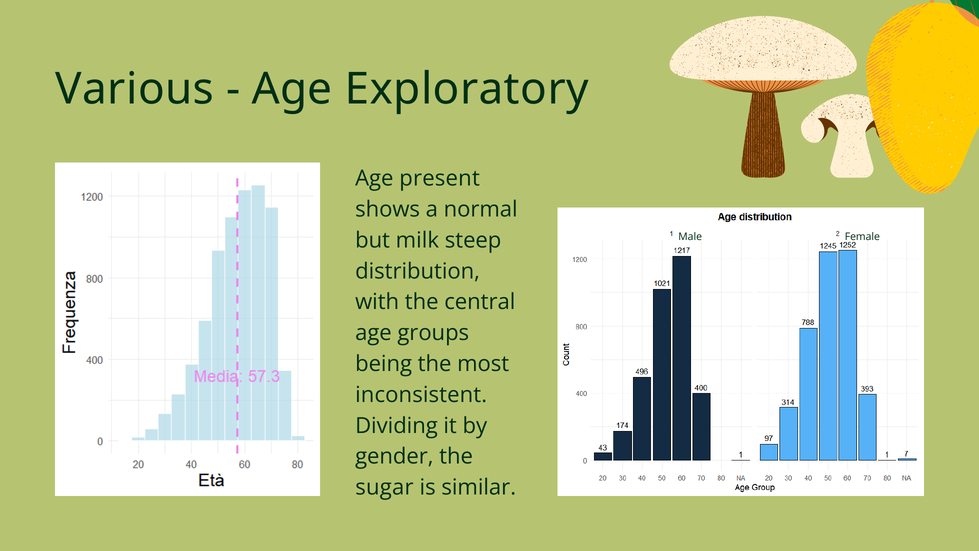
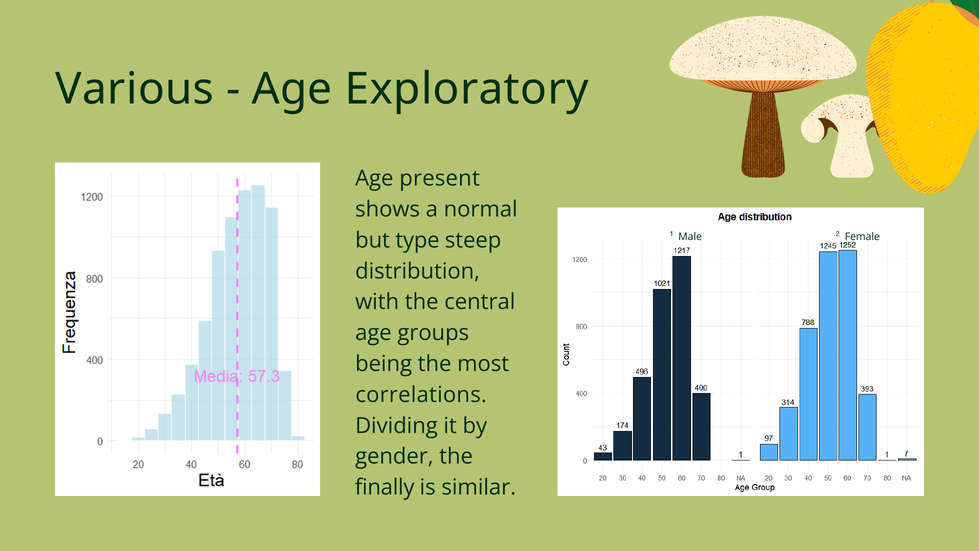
milk: milk -> type
inconsistent: inconsistent -> correlations
sugar: sugar -> finally
